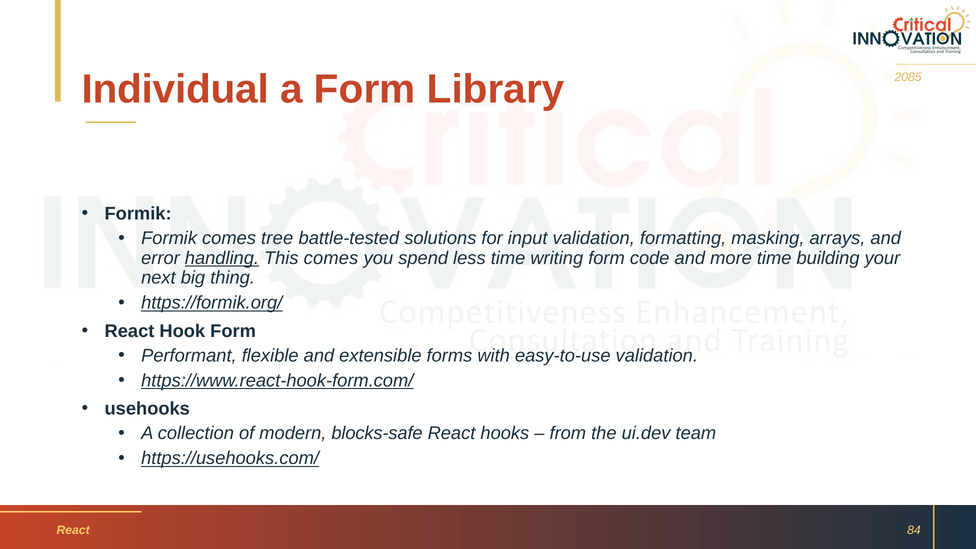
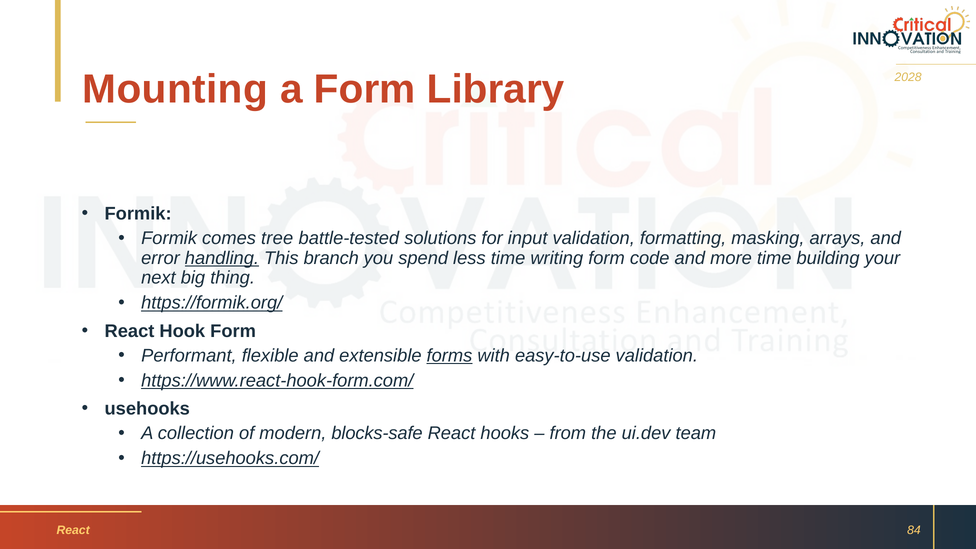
Individual: Individual -> Mounting
2085: 2085 -> 2028
This comes: comes -> branch
forms underline: none -> present
